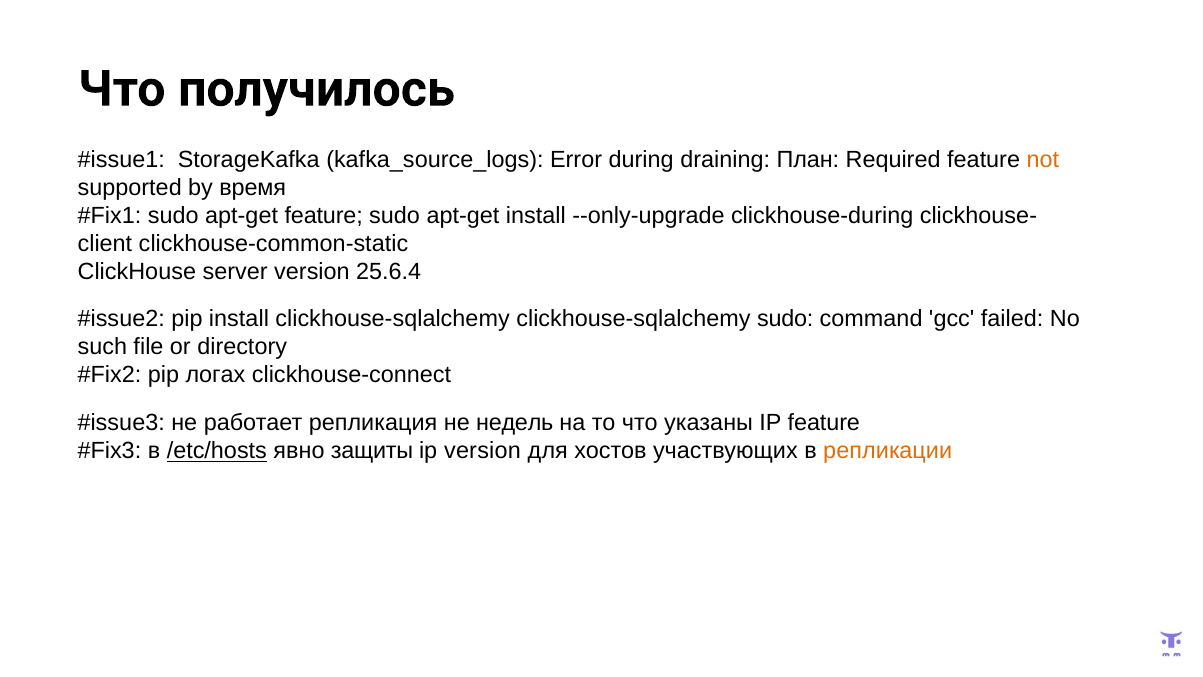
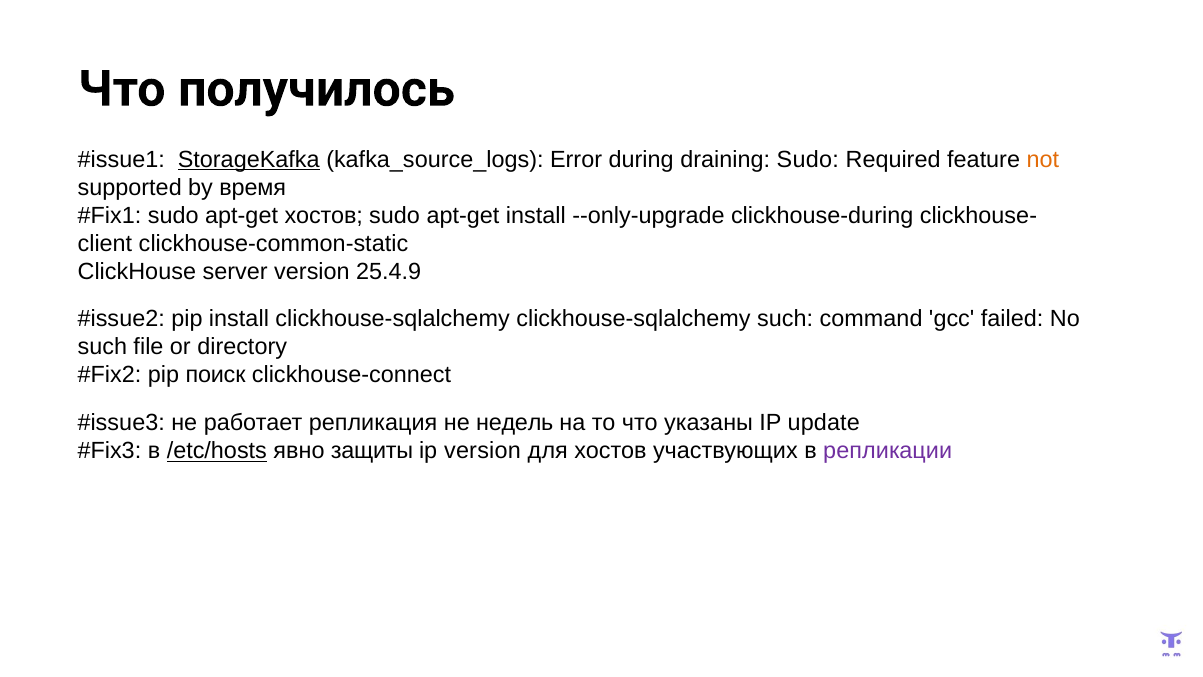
StorageKafka underline: none -> present
draining План: План -> Sudo
apt-get feature: feature -> хостов
25.6.4: 25.6.4 -> 25.4.9
clickhouse-sqlalchemy sudo: sudo -> such
логах: логах -> поиск
IP feature: feature -> update
репликации colour: orange -> purple
